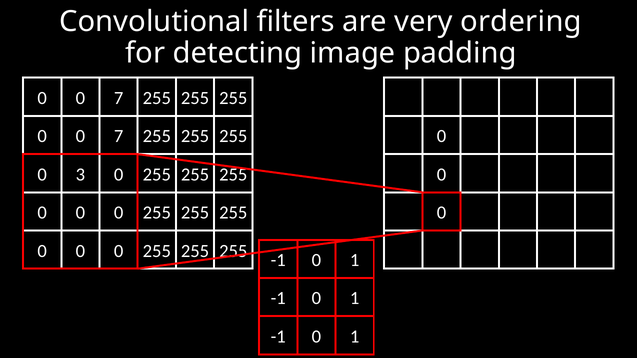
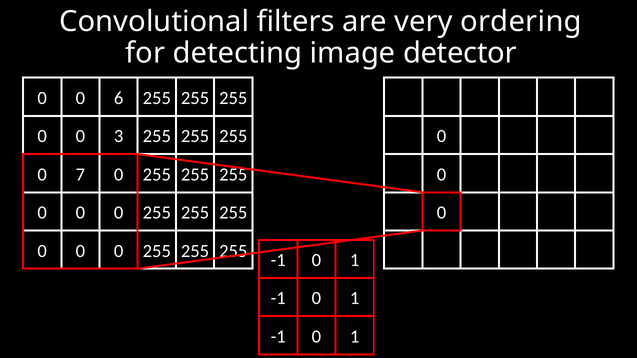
padding: padding -> detector
7 at (119, 98): 7 -> 6
7 at (119, 136): 7 -> 3
3: 3 -> 7
